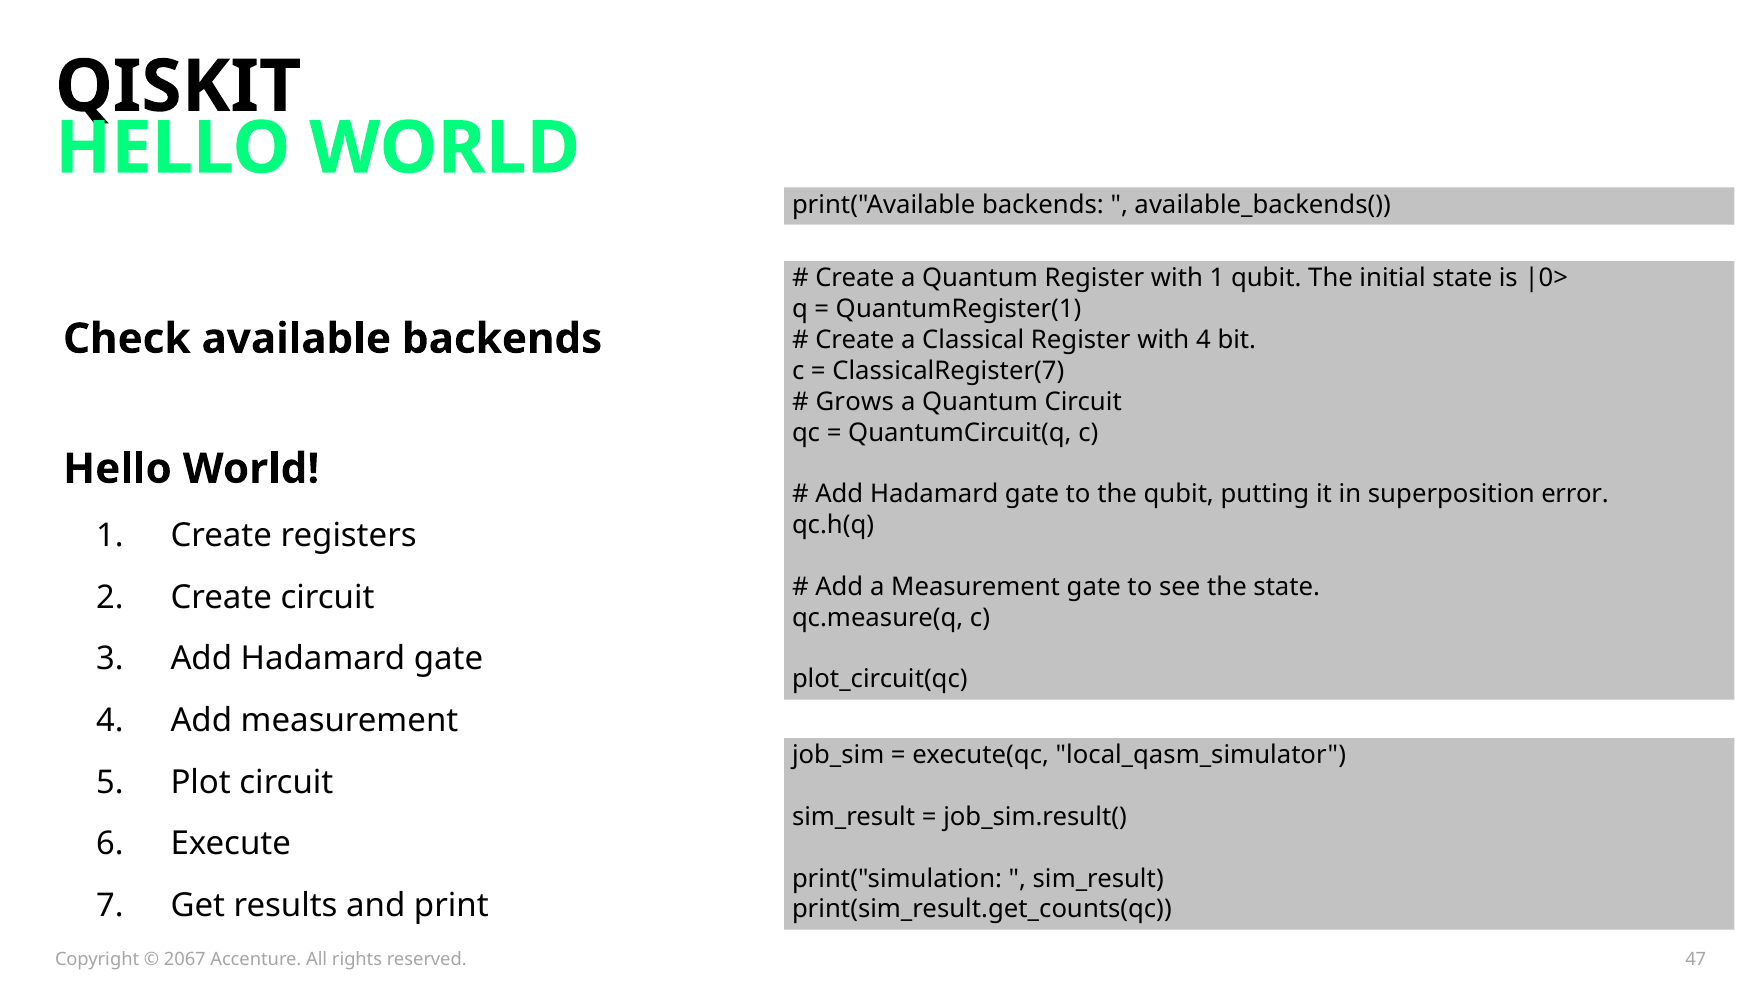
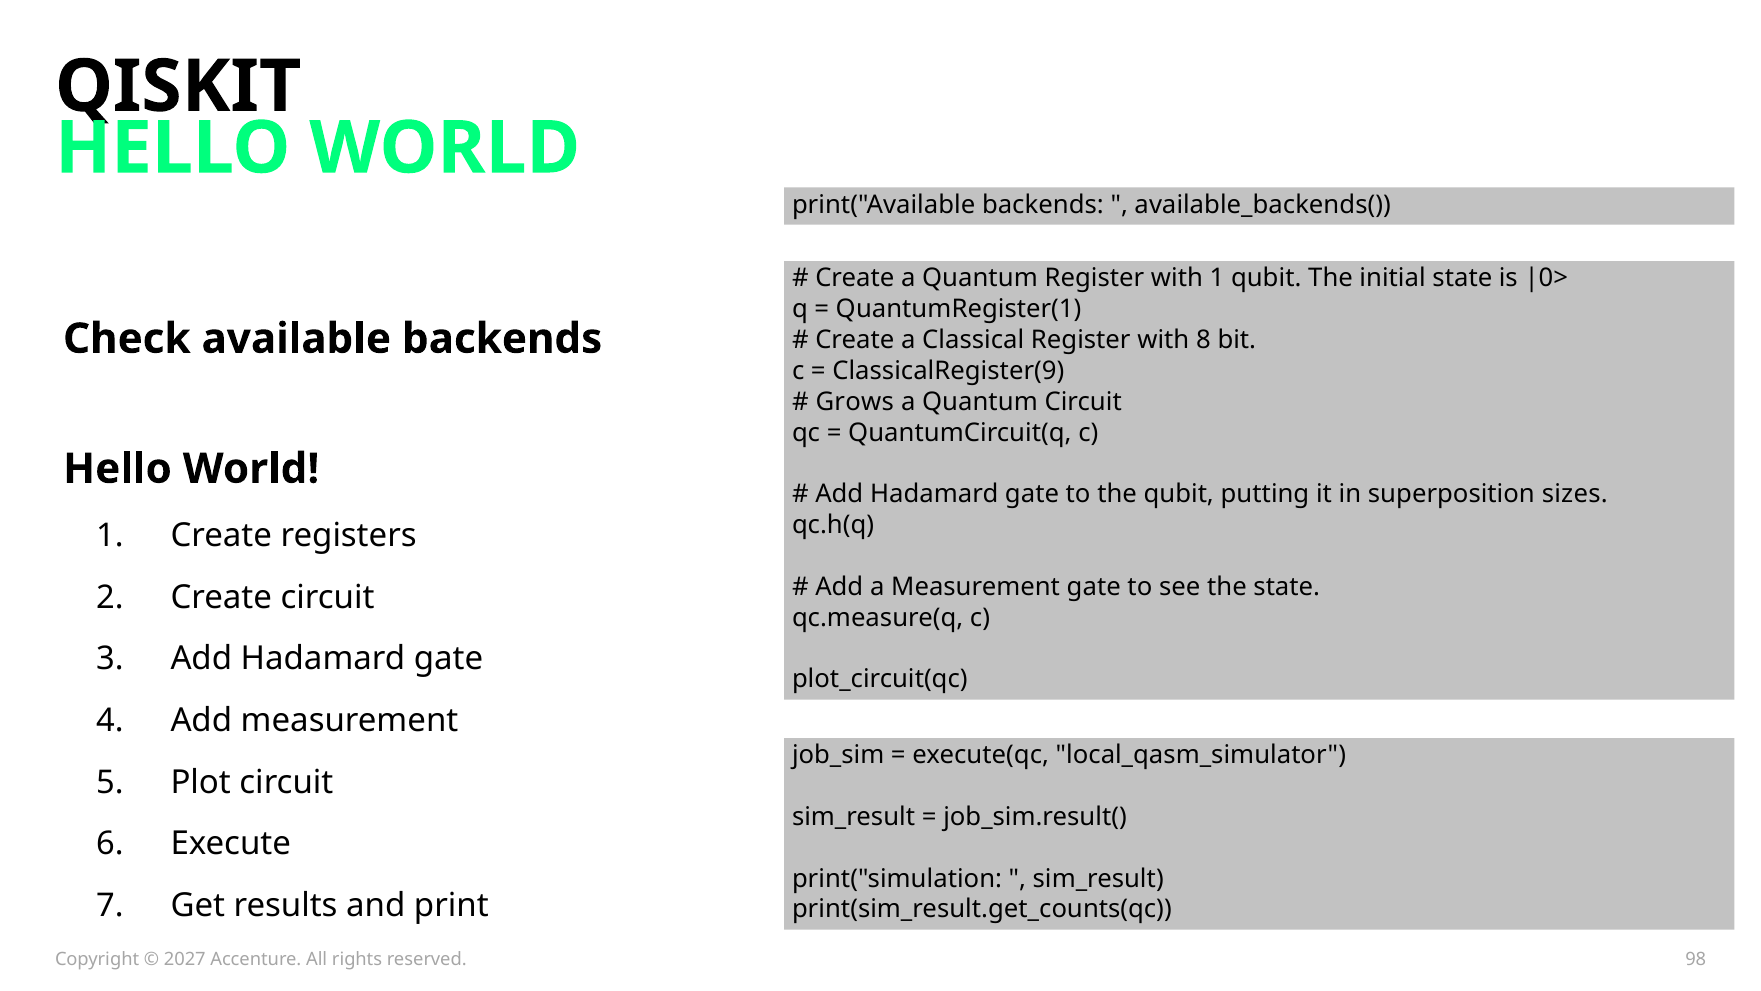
with 4: 4 -> 8
ClassicalRegister(7: ClassicalRegister(7 -> ClassicalRegister(9
error: error -> sizes
2067: 2067 -> 2027
47: 47 -> 98
